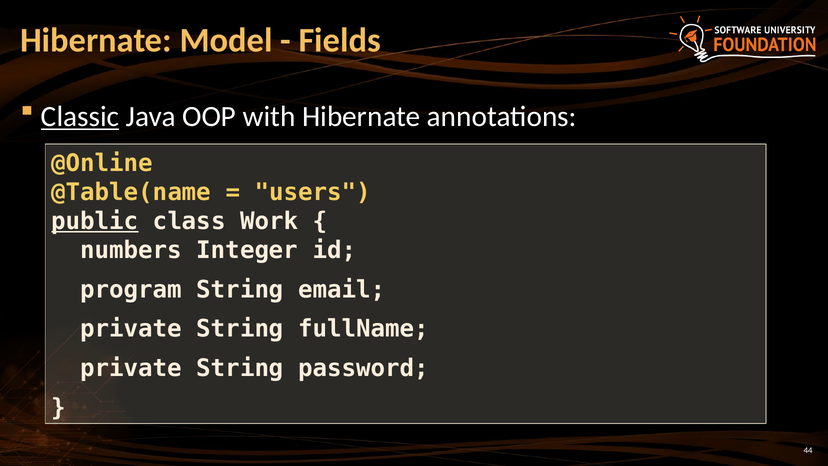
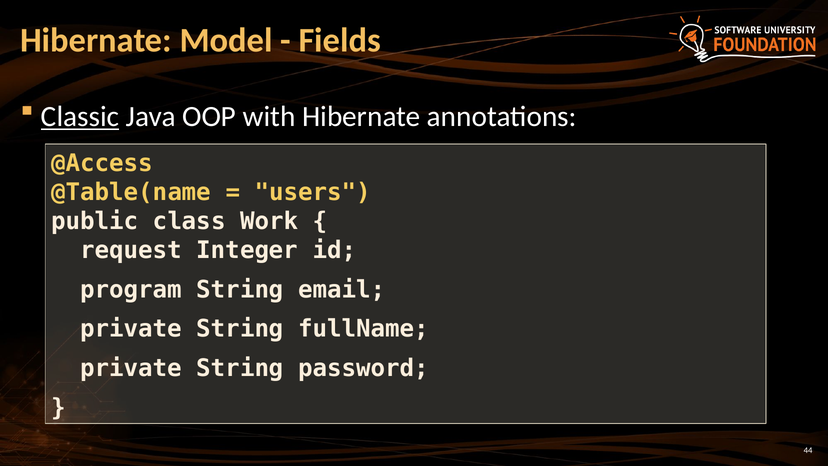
@Online: @Online -> @Access
public underline: present -> none
numbers: numbers -> request
